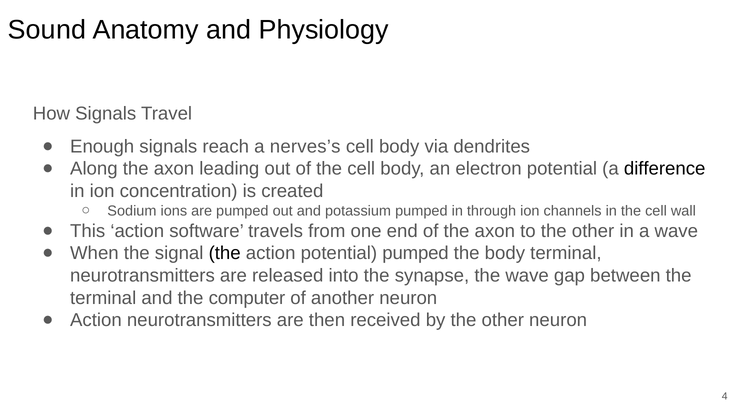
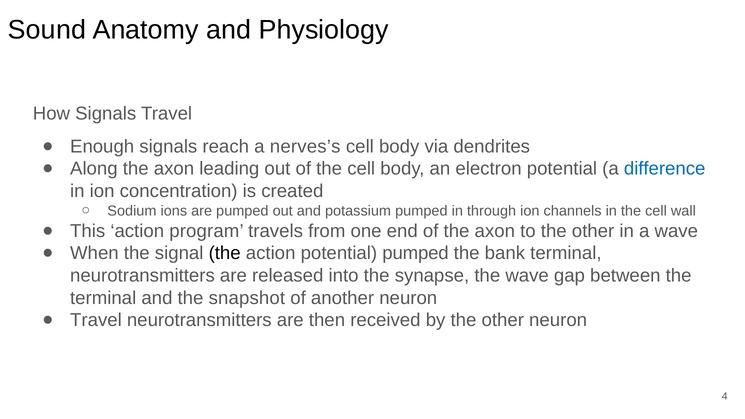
difference colour: black -> blue
software: software -> program
the body: body -> bank
computer: computer -> snapshot
Action at (96, 320): Action -> Travel
